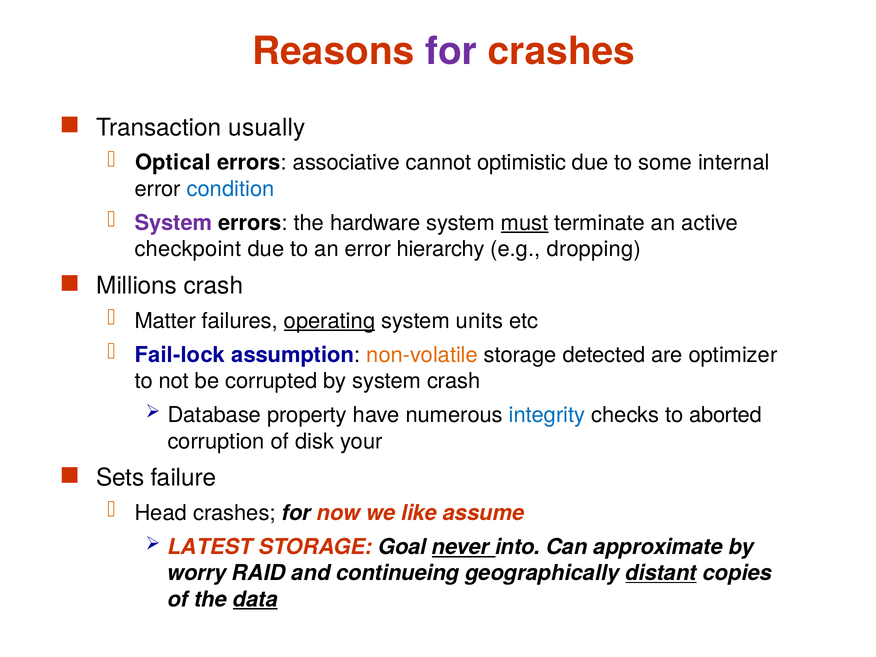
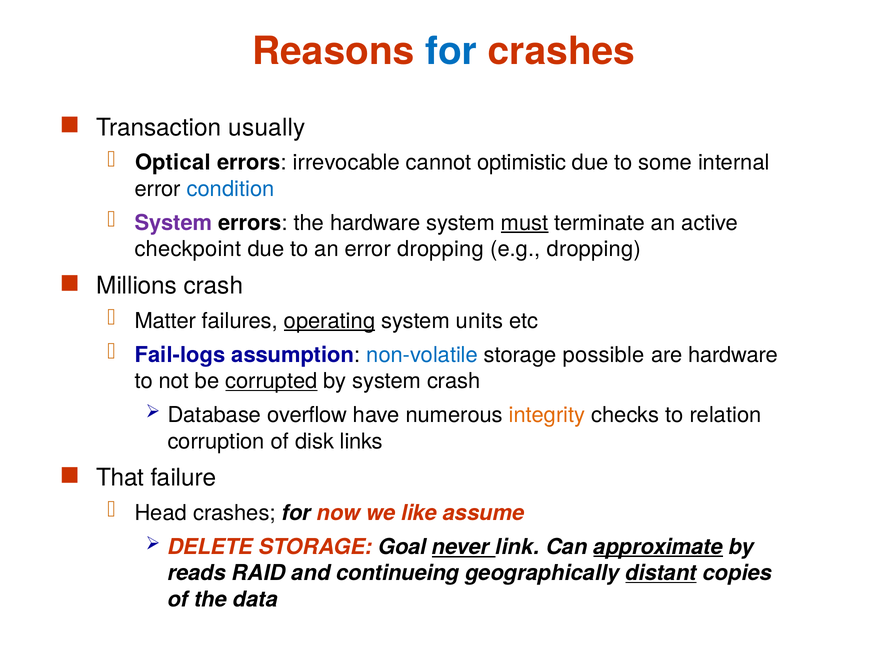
for at (451, 52) colour: purple -> blue
associative: associative -> irrevocable
error hierarchy: hierarchy -> dropping
Fail-lock: Fail-lock -> Fail-logs
non-volatile colour: orange -> blue
detected: detected -> possible
are optimizer: optimizer -> hardware
corrupted underline: none -> present
property: property -> overflow
integrity colour: blue -> orange
aborted: aborted -> relation
your: your -> links
Sets: Sets -> That
LATEST: LATEST -> DELETE
into: into -> link
approximate underline: none -> present
worry: worry -> reads
data underline: present -> none
